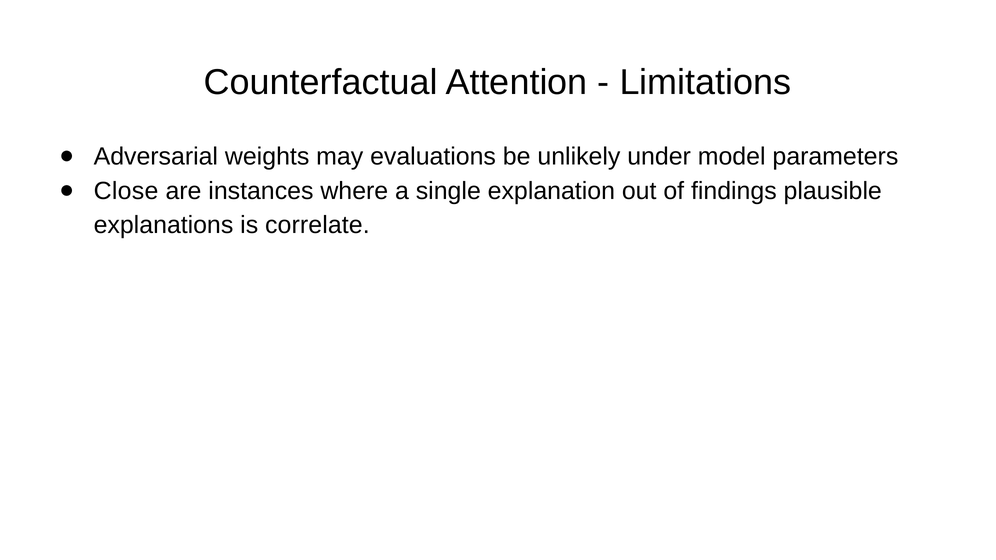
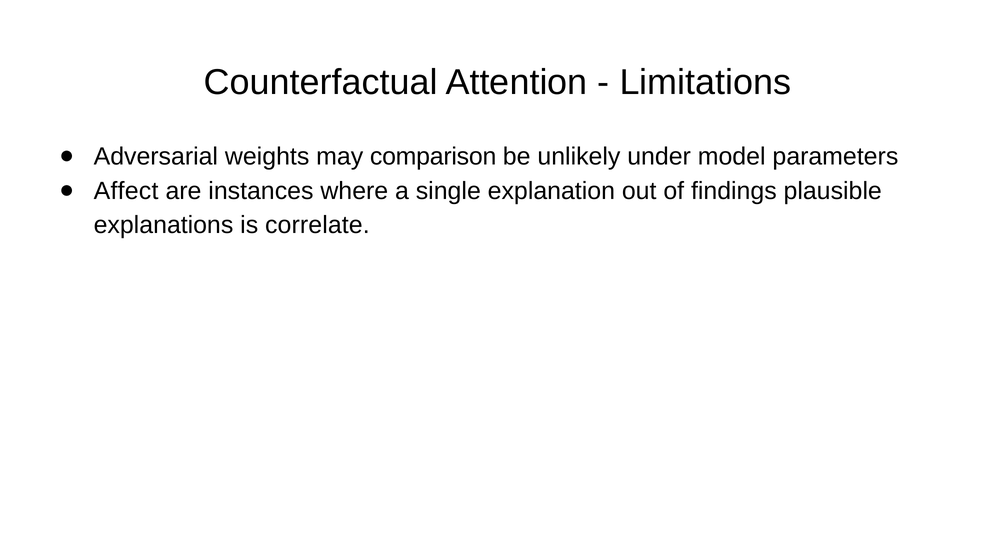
evaluations: evaluations -> comparison
Close: Close -> Affect
